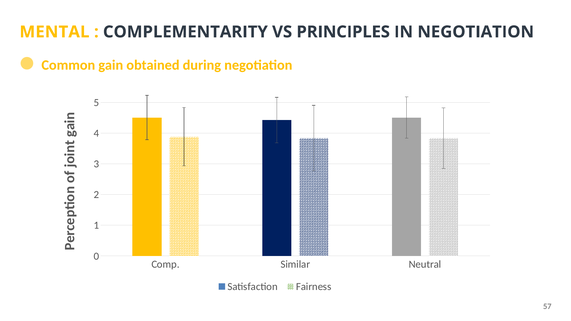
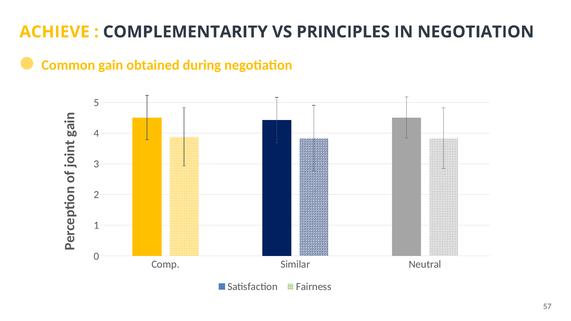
MENTAL: MENTAL -> ACHIEVE
